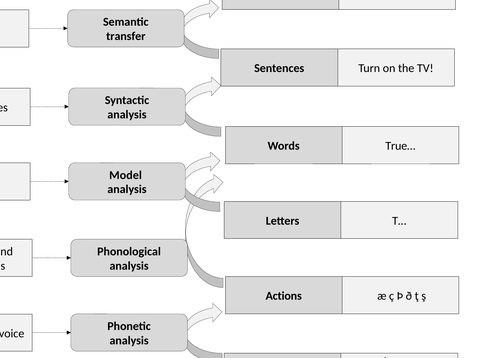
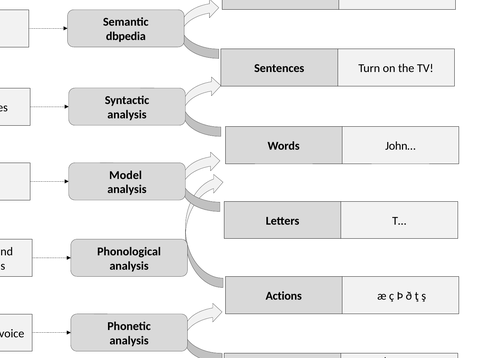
transfer: transfer -> dbpedia
True…: True… -> John…
